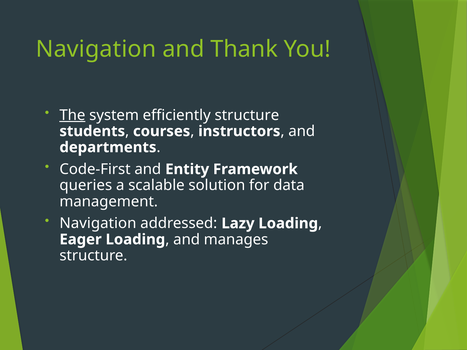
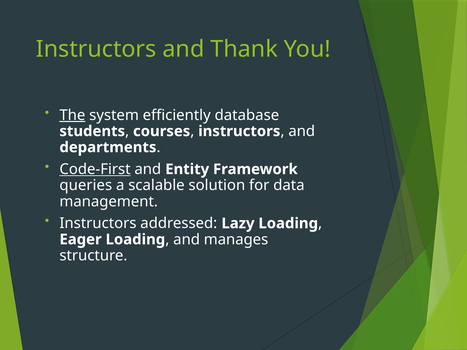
Navigation at (96, 49): Navigation -> Instructors
efficiently structure: structure -> database
Code-First underline: none -> present
Navigation at (98, 224): Navigation -> Instructors
